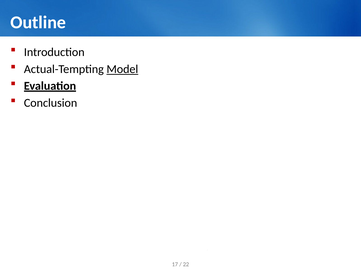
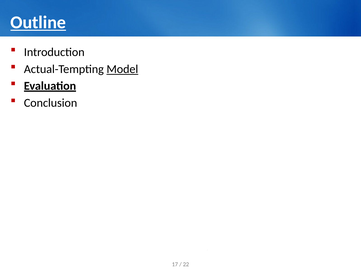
Outline underline: none -> present
